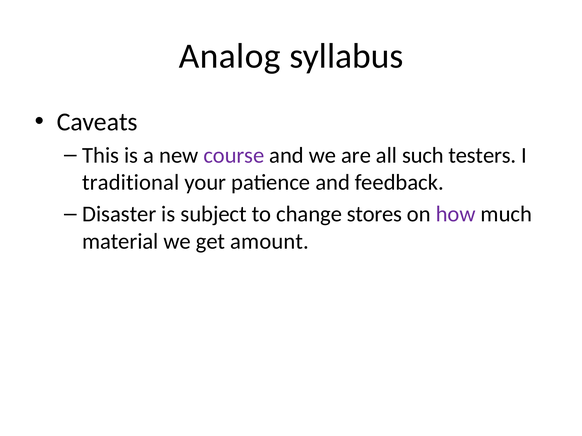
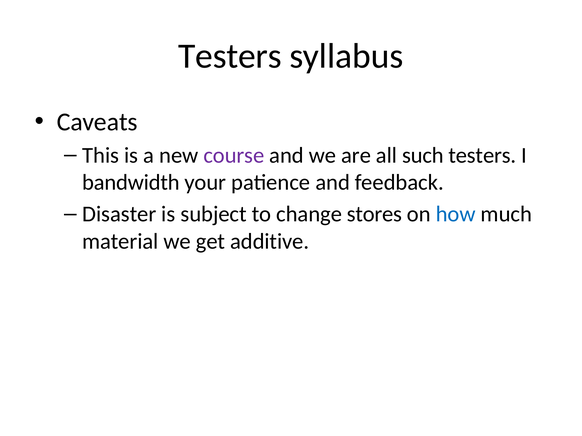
Analog at (230, 56): Analog -> Testers
traditional: traditional -> bandwidth
how colour: purple -> blue
amount: amount -> additive
